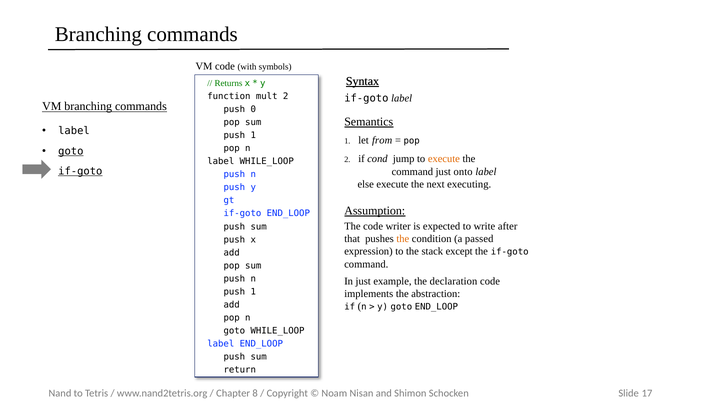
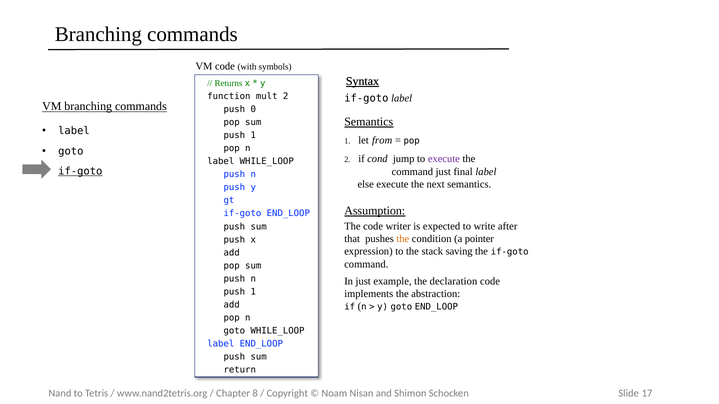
goto at (71, 151) underline: present -> none
execute at (444, 159) colour: orange -> purple
onto: onto -> final
next executing: executing -> semantics
passed: passed -> pointer
except: except -> saving
